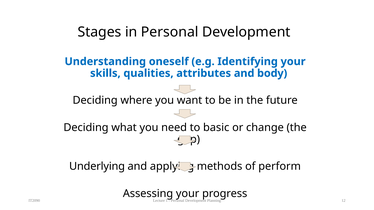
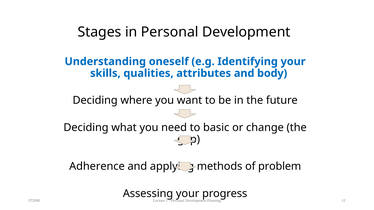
Underlying: Underlying -> Adherence
perform: perform -> problem
